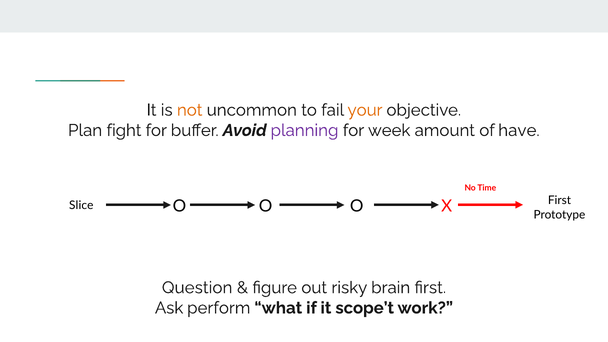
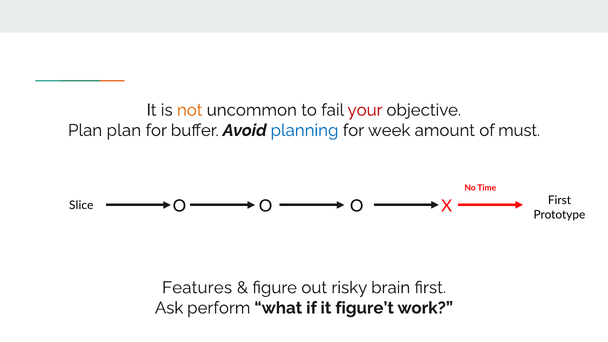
your colour: orange -> red
Plan fight: fight -> plan
planning colour: purple -> blue
have: have -> must
Question: Question -> Features
scope’t: scope’t -> figure’t
